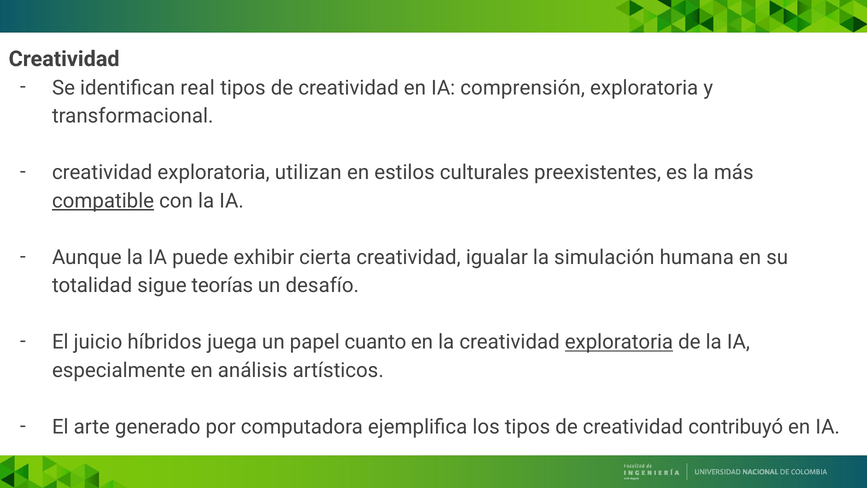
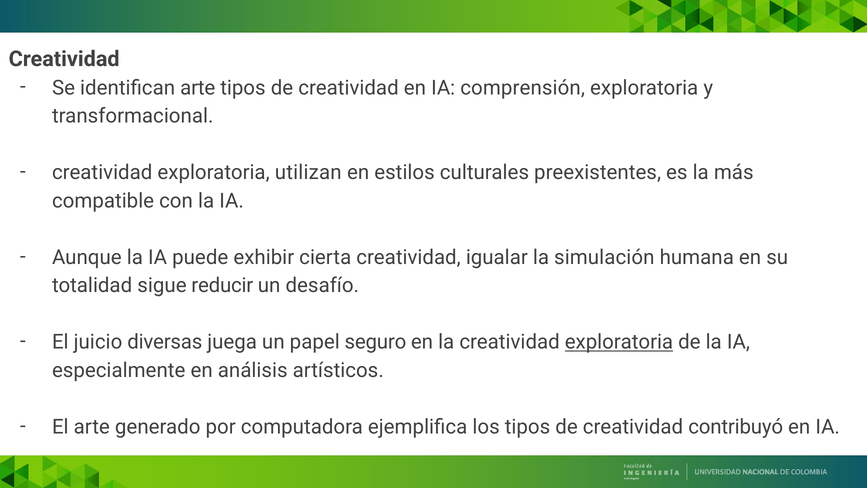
identifican real: real -> arte
compatible underline: present -> none
teorías: teorías -> reducir
híbridos: híbridos -> diversas
cuanto: cuanto -> seguro
